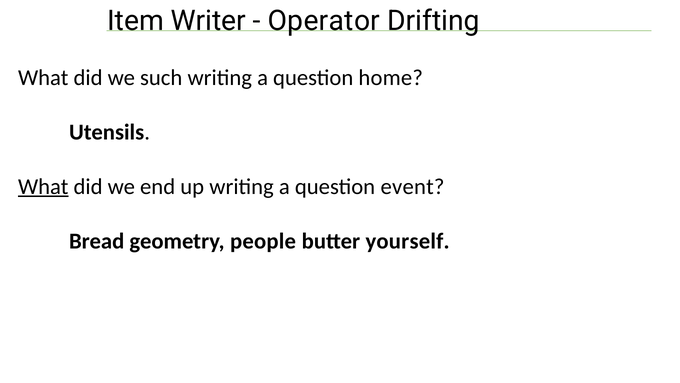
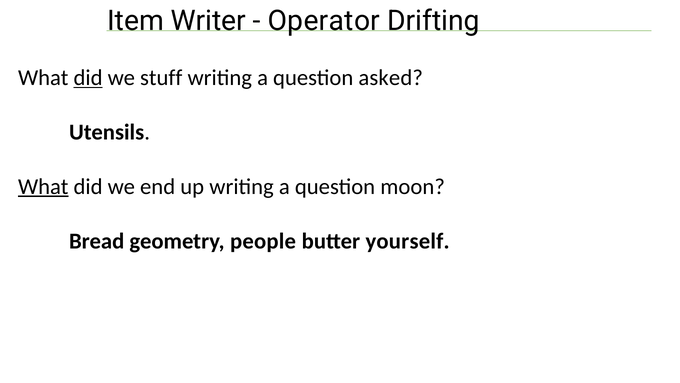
did at (88, 78) underline: none -> present
such: such -> stuff
home: home -> asked
event: event -> moon
